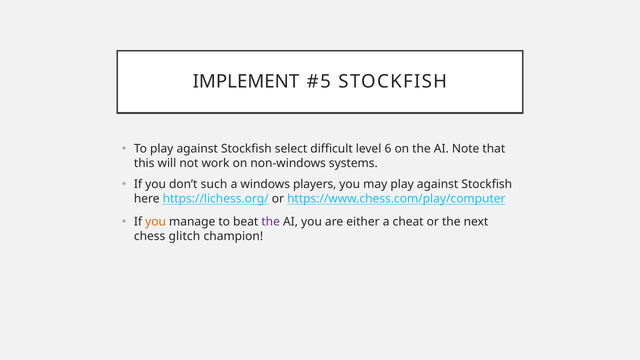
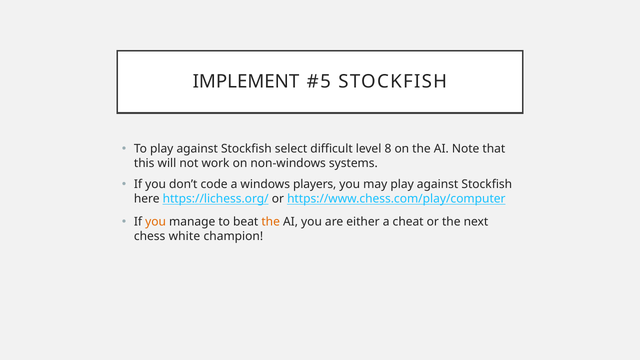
6: 6 -> 8
such: such -> code
the at (271, 222) colour: purple -> orange
glitch: glitch -> white
